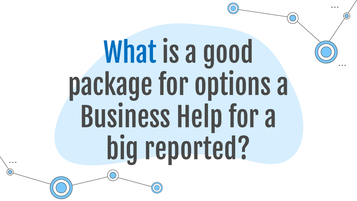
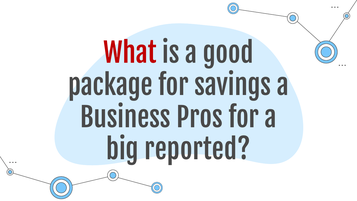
What colour: blue -> red
options: options -> savings
Help: Help -> Pros
